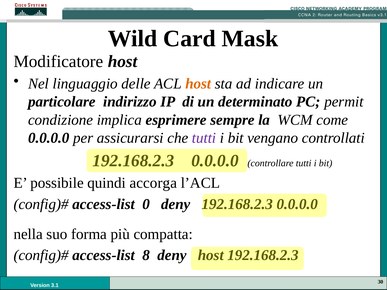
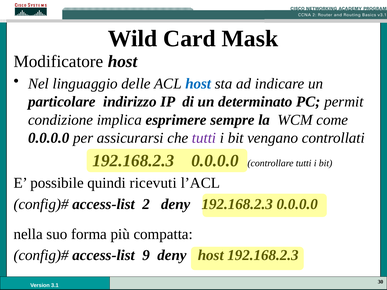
host at (198, 84) colour: orange -> blue
accorga: accorga -> ricevuti
0: 0 -> 2
8: 8 -> 9
